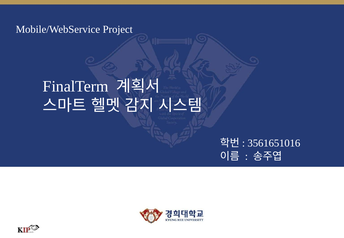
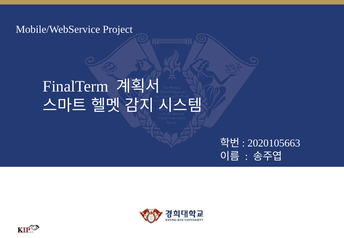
3561651016: 3561651016 -> 2020105663
